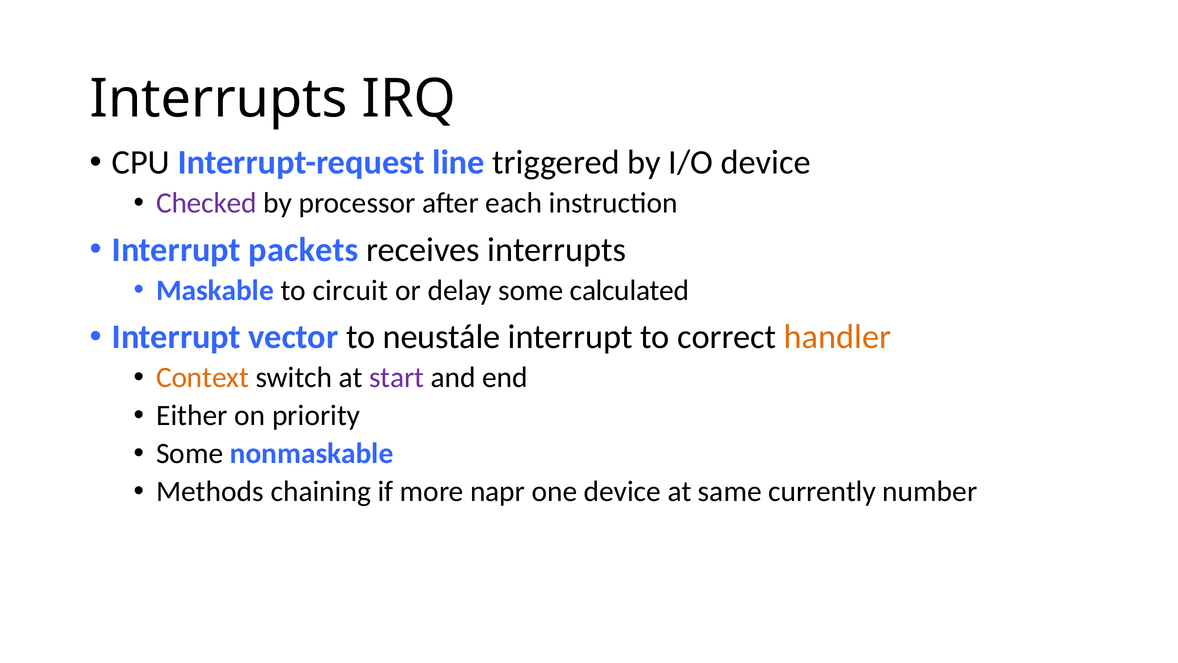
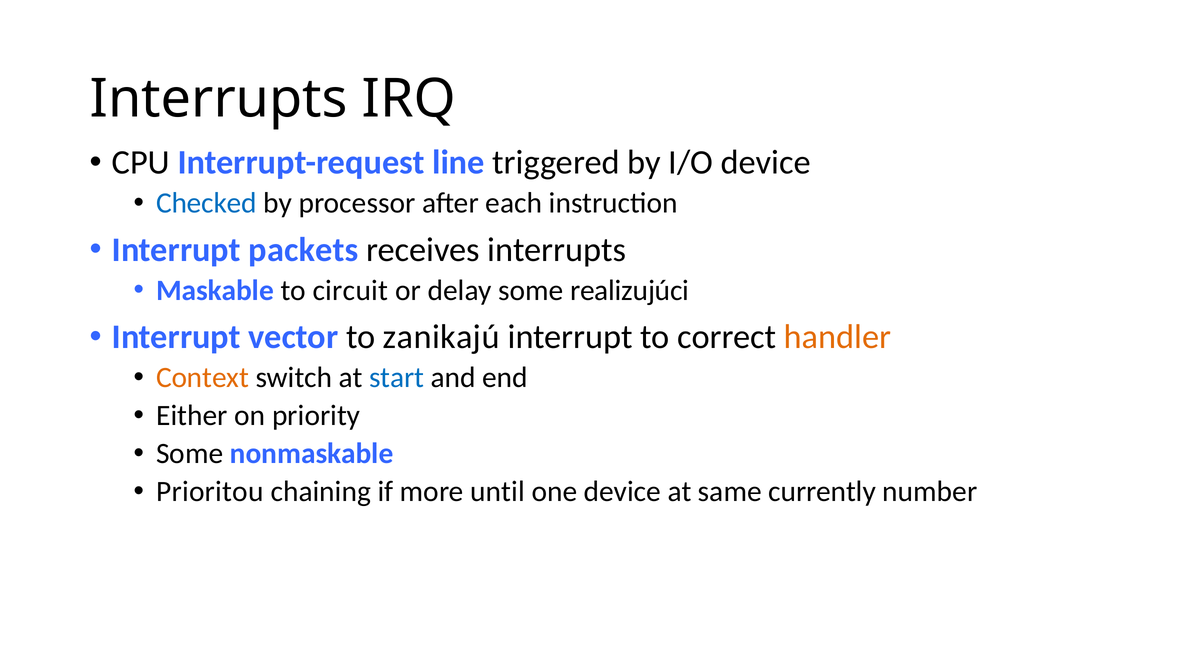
Checked colour: purple -> blue
calculated: calculated -> realizujúci
neustále: neustále -> zanikajú
start colour: purple -> blue
Methods: Methods -> Prioritou
napr: napr -> until
